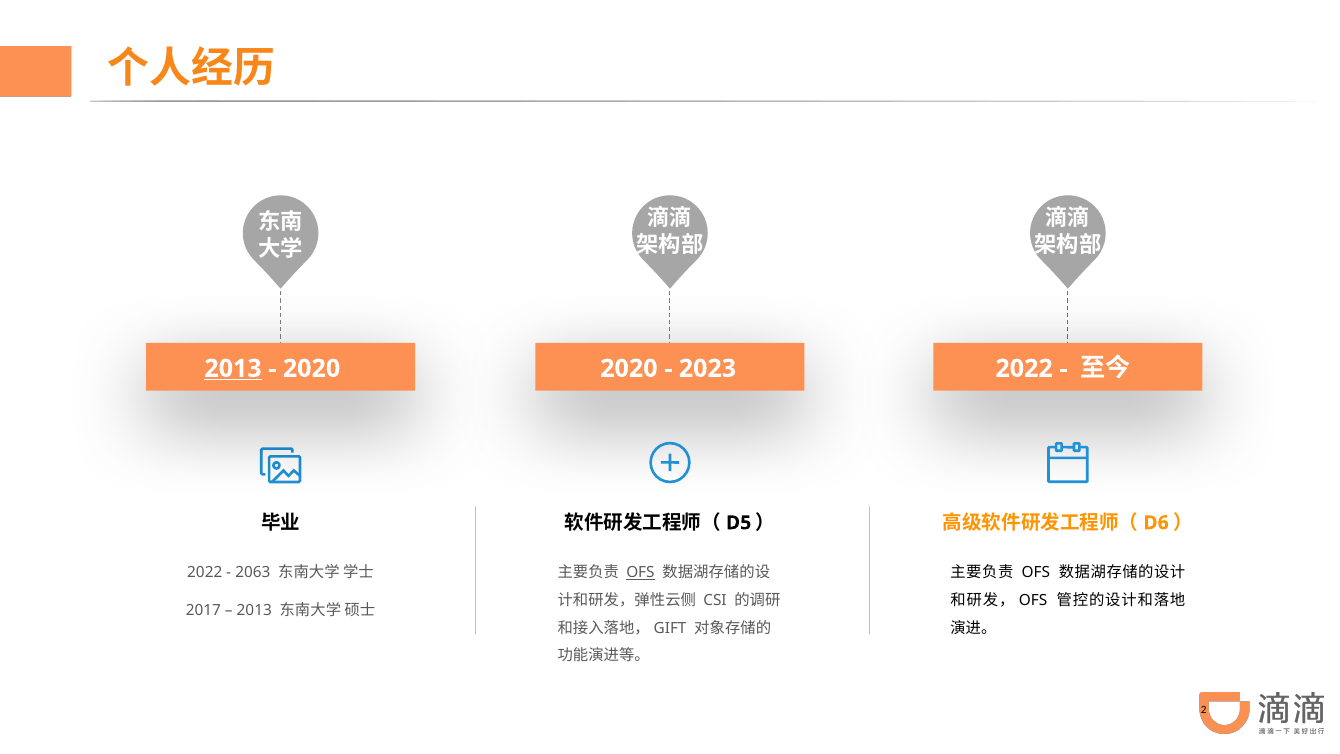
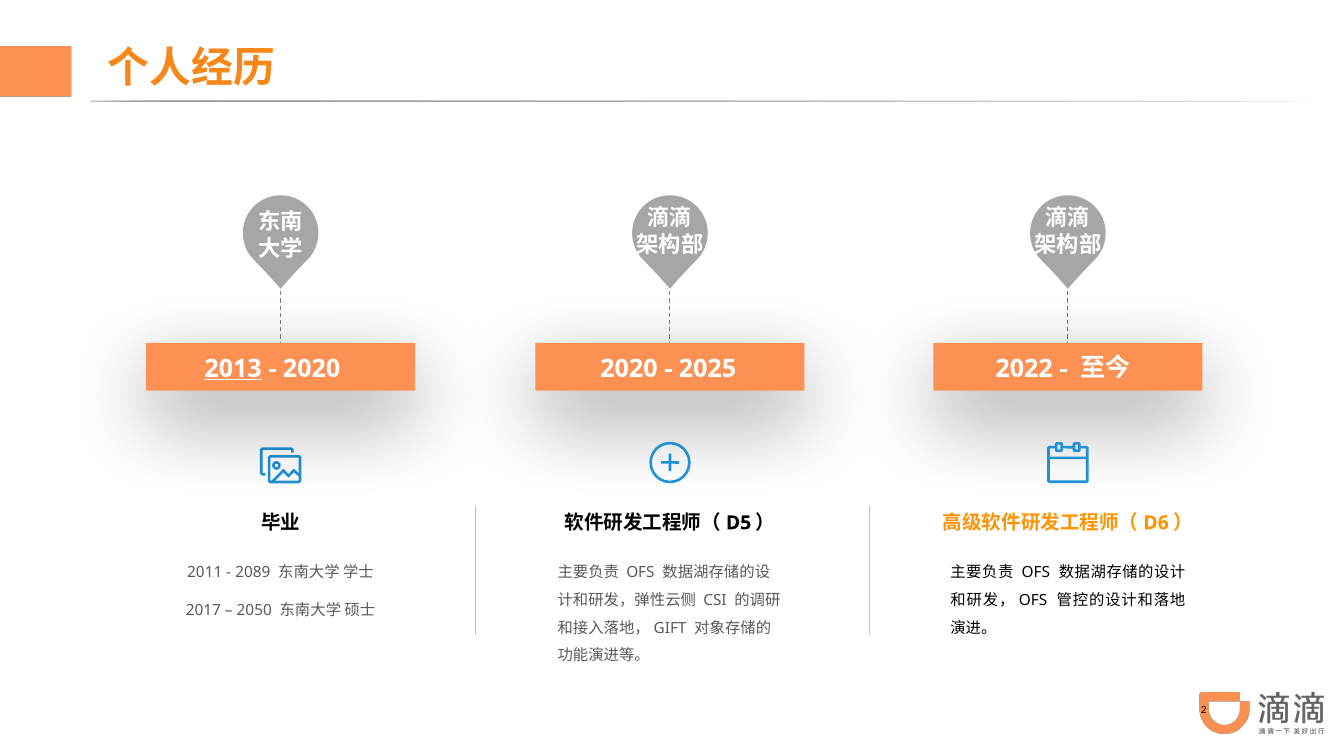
2023: 2023 -> 2025
OFS at (640, 572) underline: present -> none
2022 at (205, 572): 2022 -> 2011
2063: 2063 -> 2089
2013 at (254, 611): 2013 -> 2050
